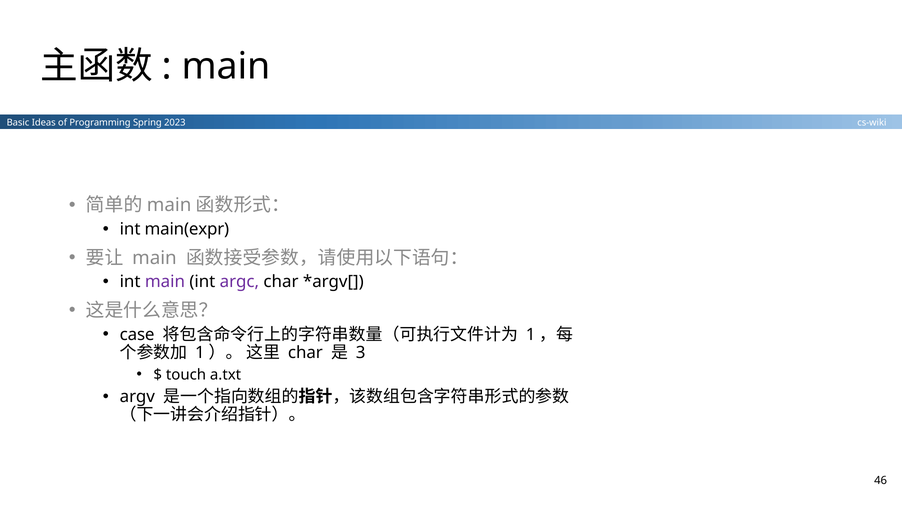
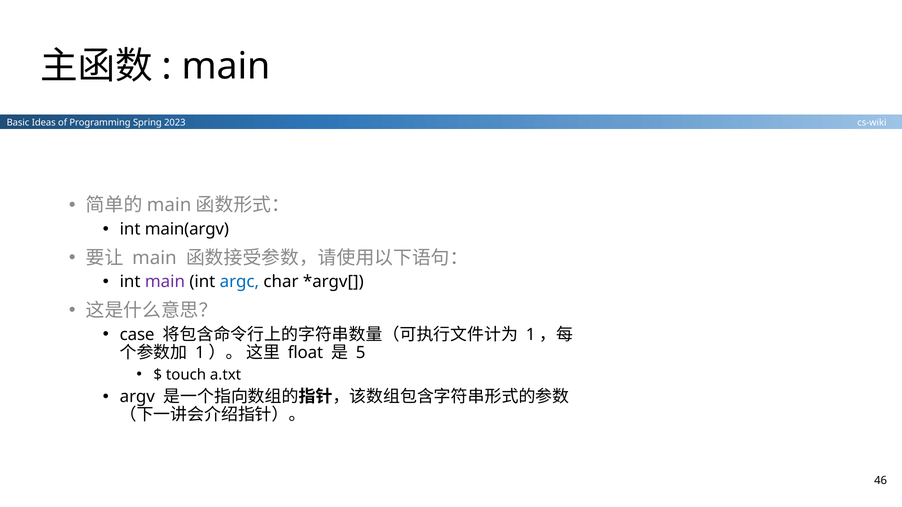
main(expr: main(expr -> main(argv
argc colour: purple -> blue
char at (305, 353): char -> float
3: 3 -> 5
